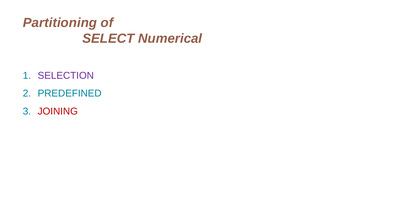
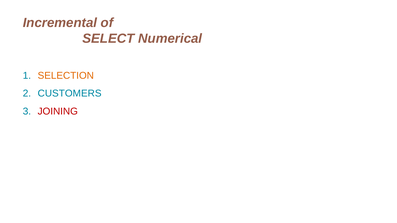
Partitioning: Partitioning -> Incremental
SELECTION colour: purple -> orange
PREDEFINED: PREDEFINED -> CUSTOMERS
